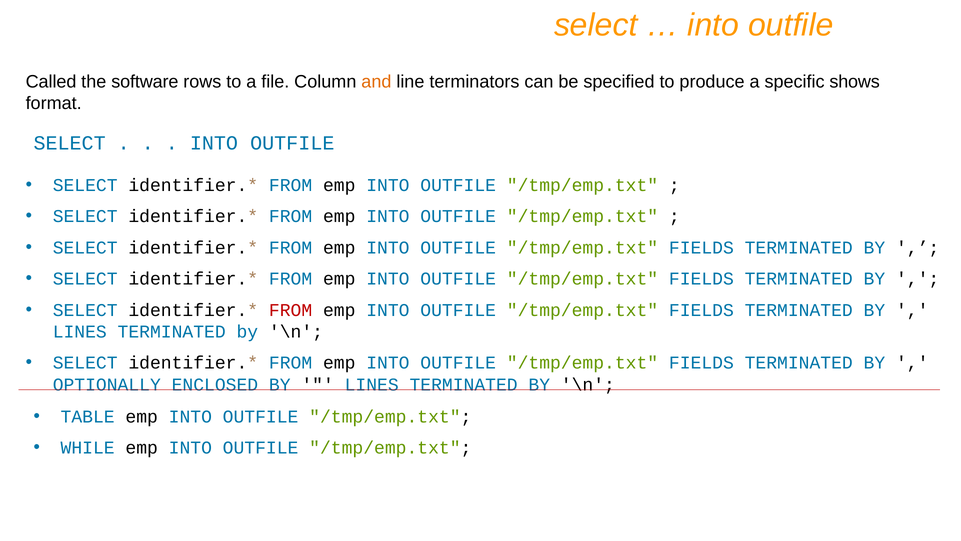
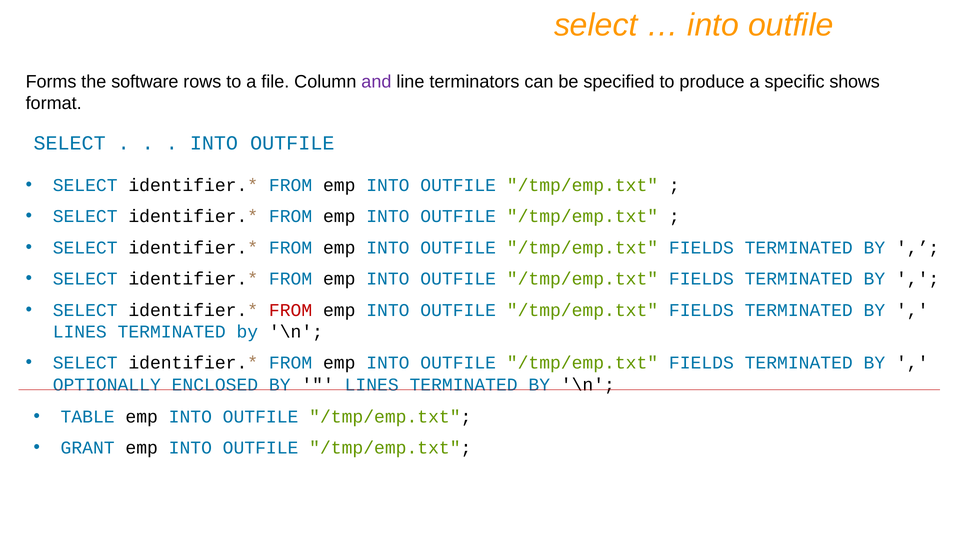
Called: Called -> Forms
and colour: orange -> purple
WHILE: WHILE -> GRANT
